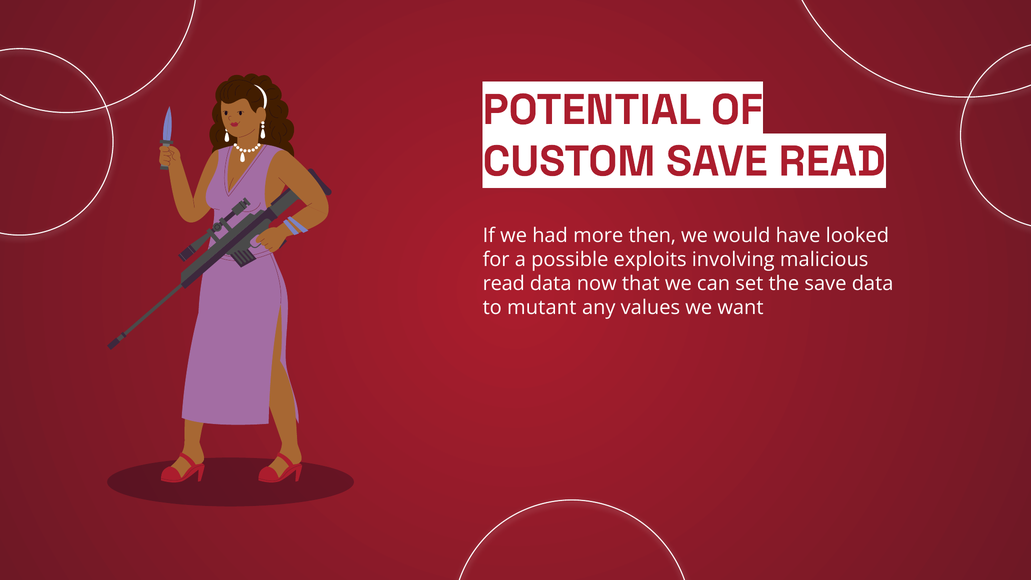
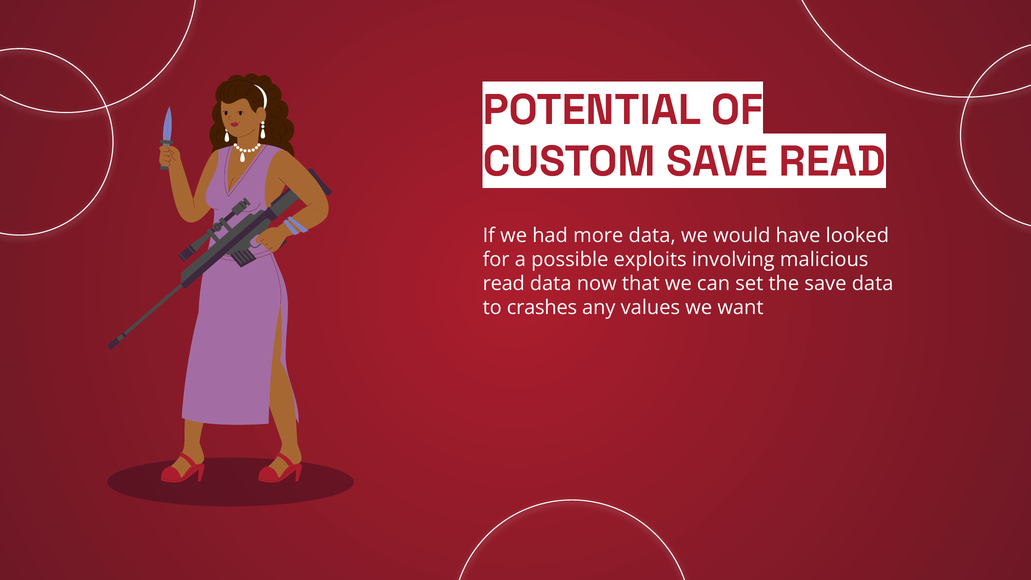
more then: then -> data
mutant: mutant -> crashes
